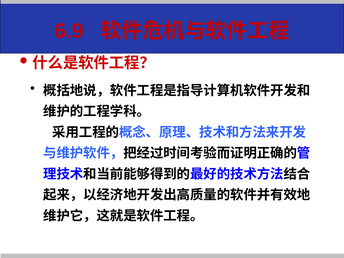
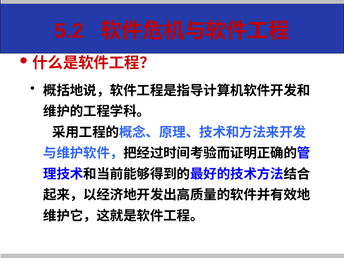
6.9: 6.9 -> 5.2
